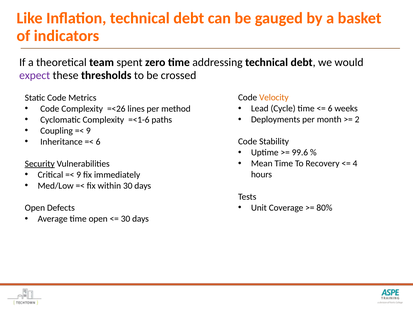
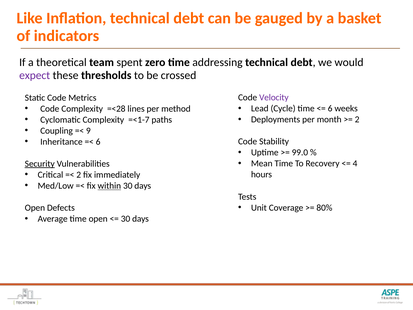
Velocity colour: orange -> purple
=<26: =<26 -> =<28
=<1-6: =<1-6 -> =<1-7
99.6: 99.6 -> 99.0
9 at (79, 175): 9 -> 2
within underline: none -> present
